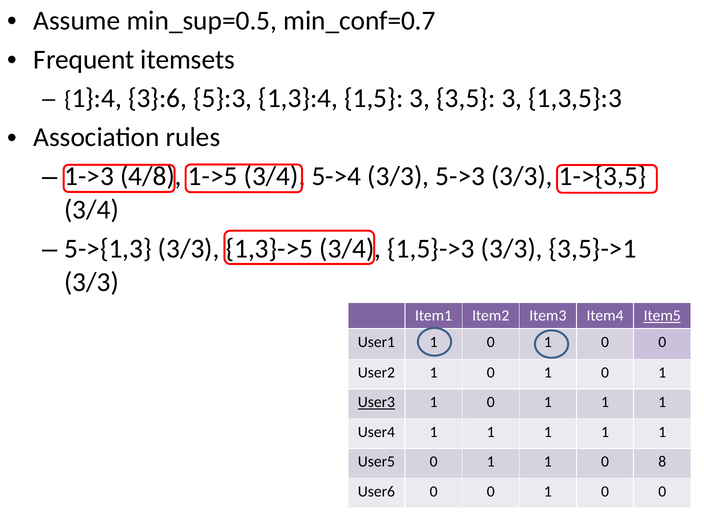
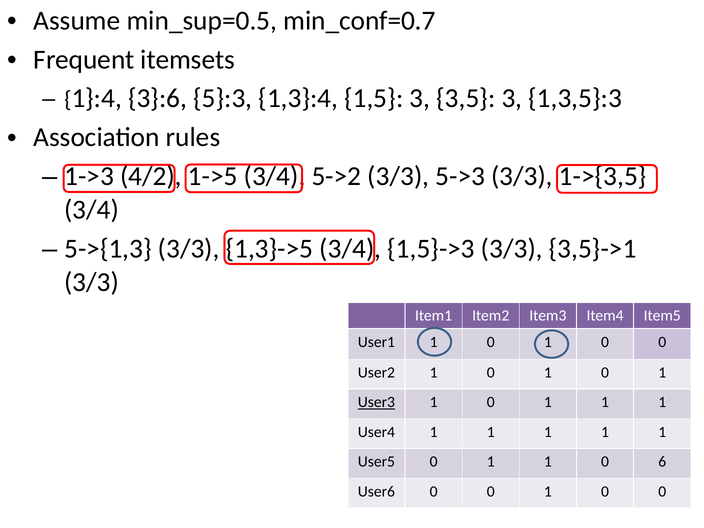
4/8: 4/8 -> 4/2
5->4: 5->4 -> 5->2
Item5 underline: present -> none
8: 8 -> 6
